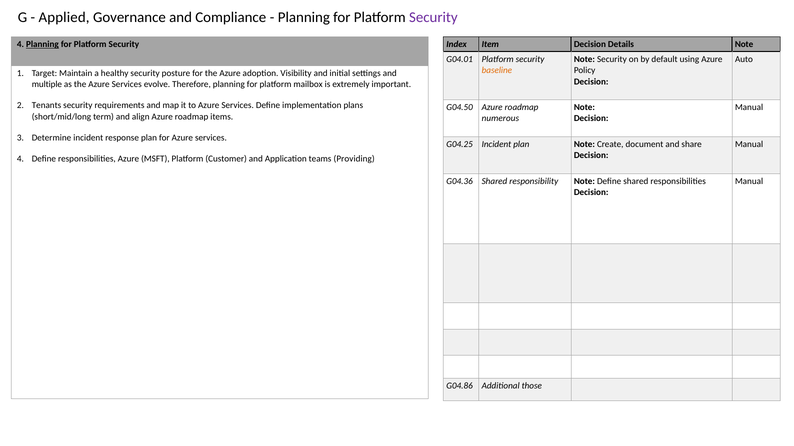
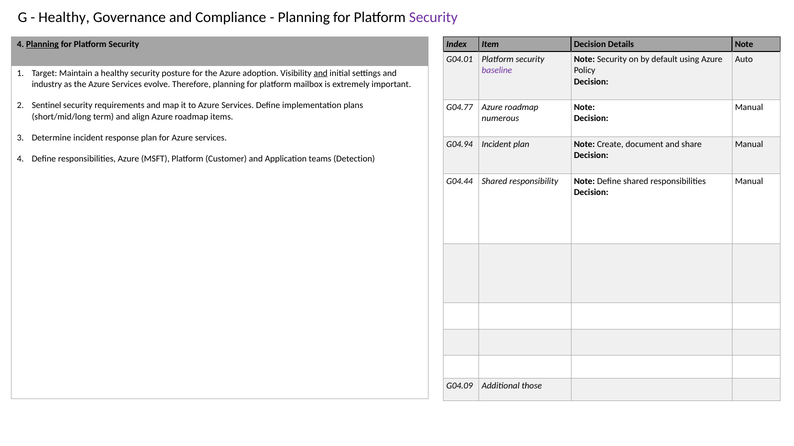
Applied at (64, 17): Applied -> Healthy
baseline colour: orange -> purple
and at (321, 73) underline: none -> present
multiple: multiple -> industry
Tenants: Tenants -> Sentinel
G04.50: G04.50 -> G04.77
G04.25: G04.25 -> G04.94
Providing: Providing -> Detection
G04.36: G04.36 -> G04.44
G04.86: G04.86 -> G04.09
